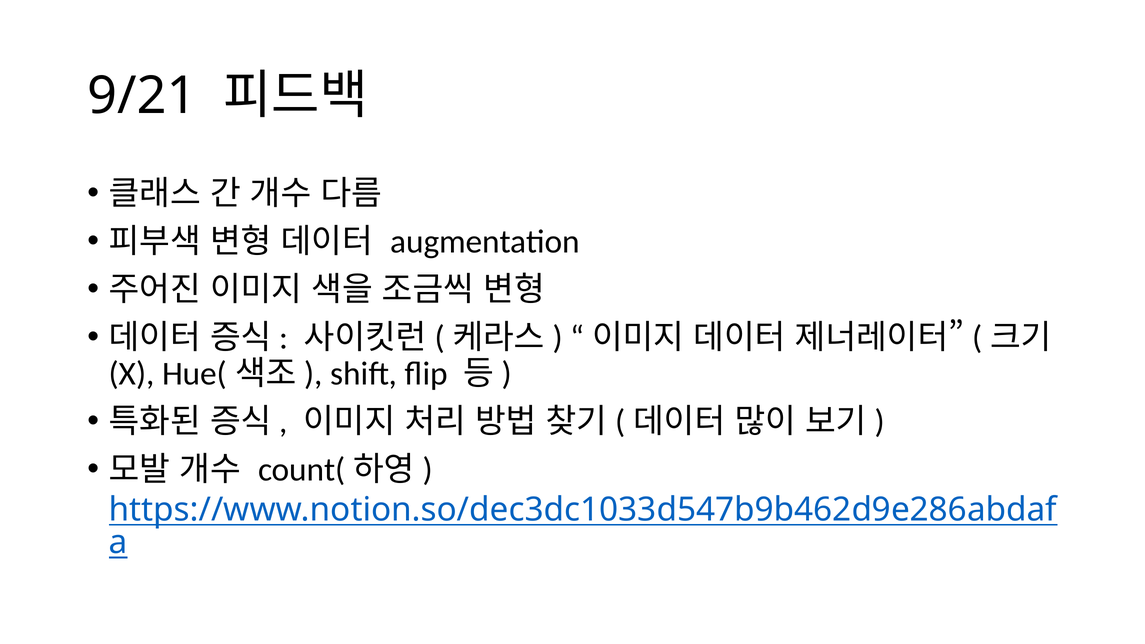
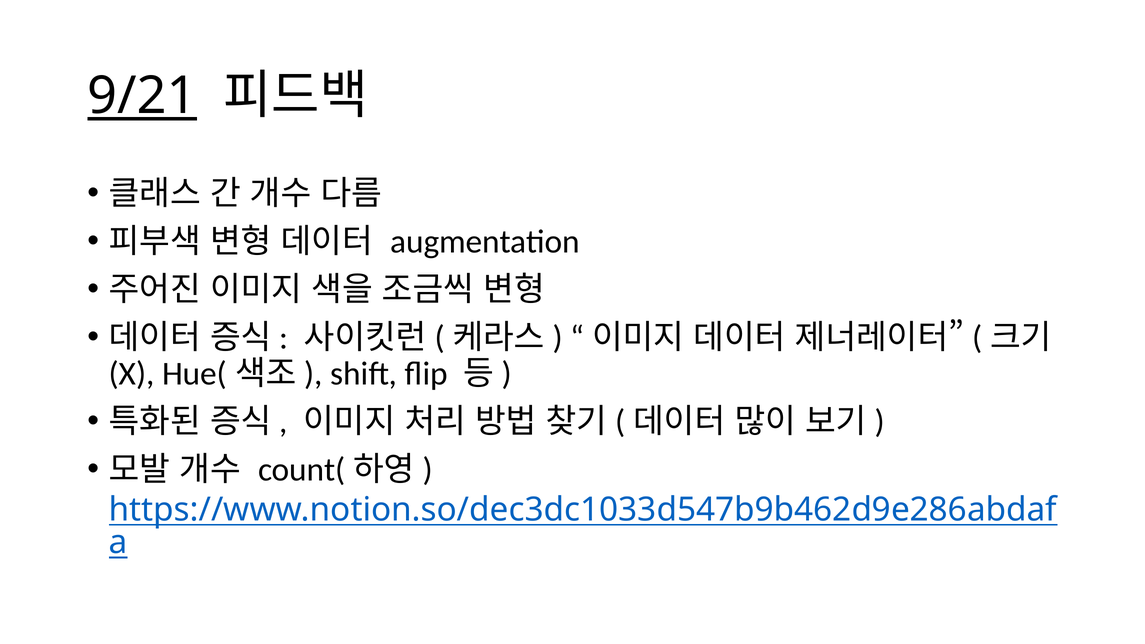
9/21 underline: none -> present
